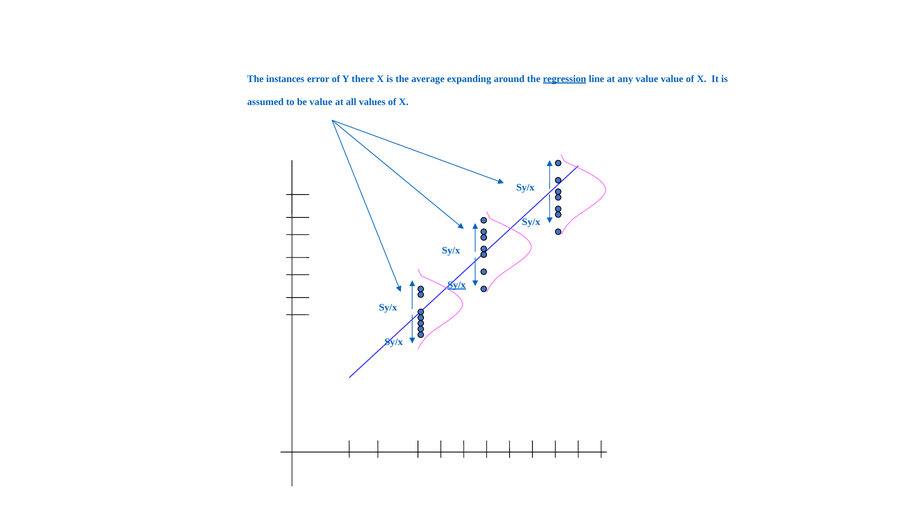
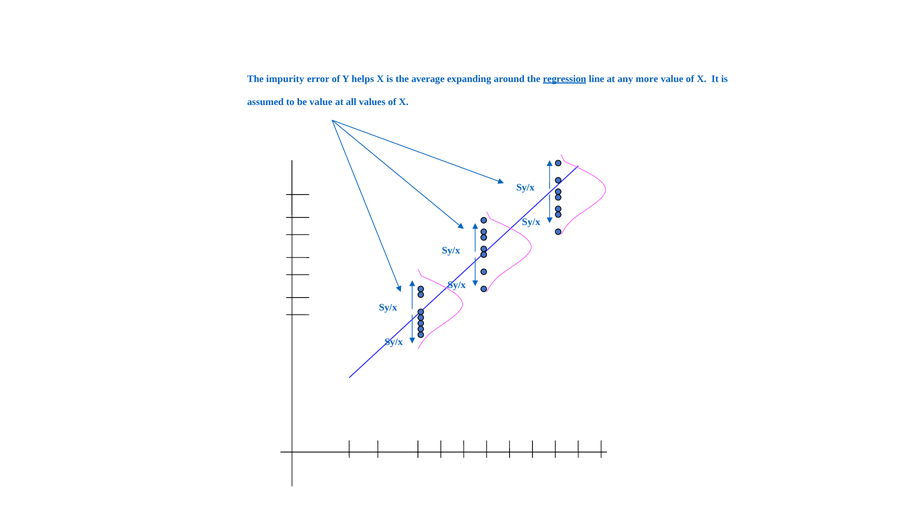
instances: instances -> impurity
there: there -> helps
any value: value -> more
Sy/x at (457, 285) underline: present -> none
